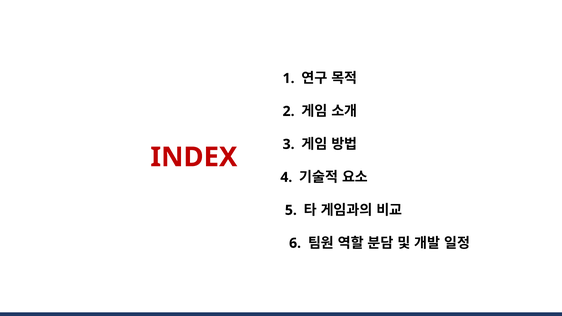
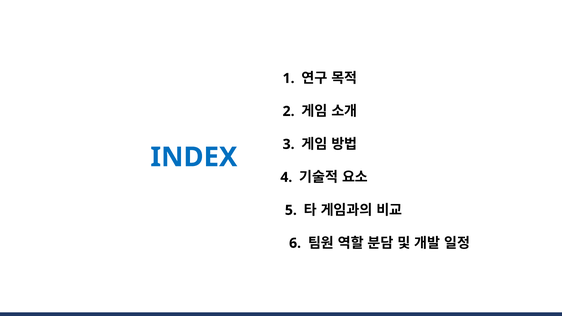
INDEX colour: red -> blue
